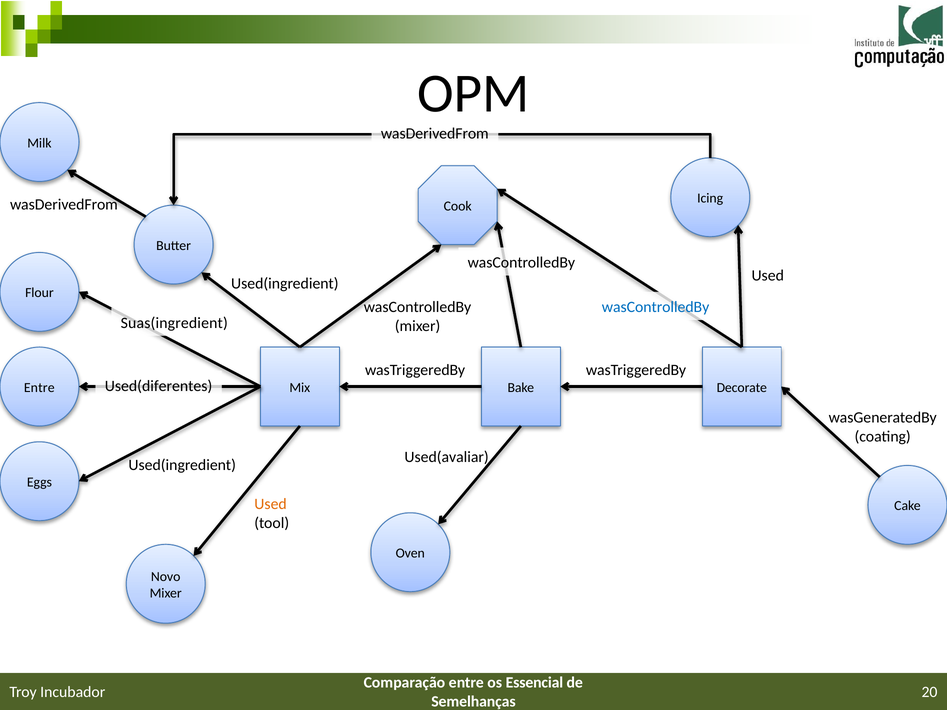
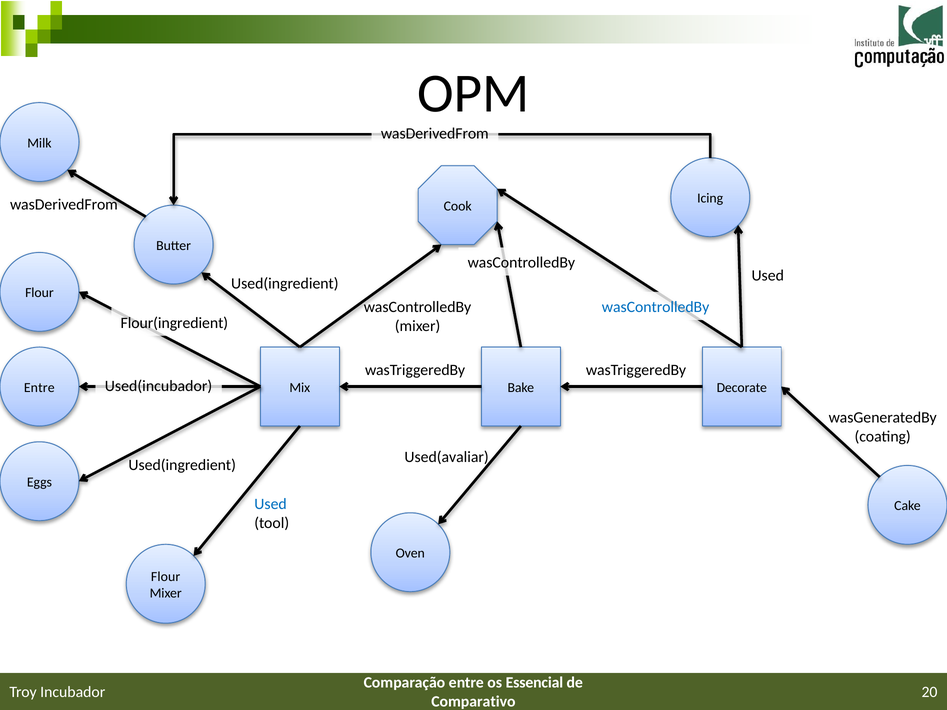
Suas(ingredient: Suas(ingredient -> Flour(ingredient
Used(diferentes: Used(diferentes -> Used(incubador
Used at (271, 504) colour: orange -> blue
Novo at (166, 577): Novo -> Flour
Semelhanças: Semelhanças -> Comparativo
